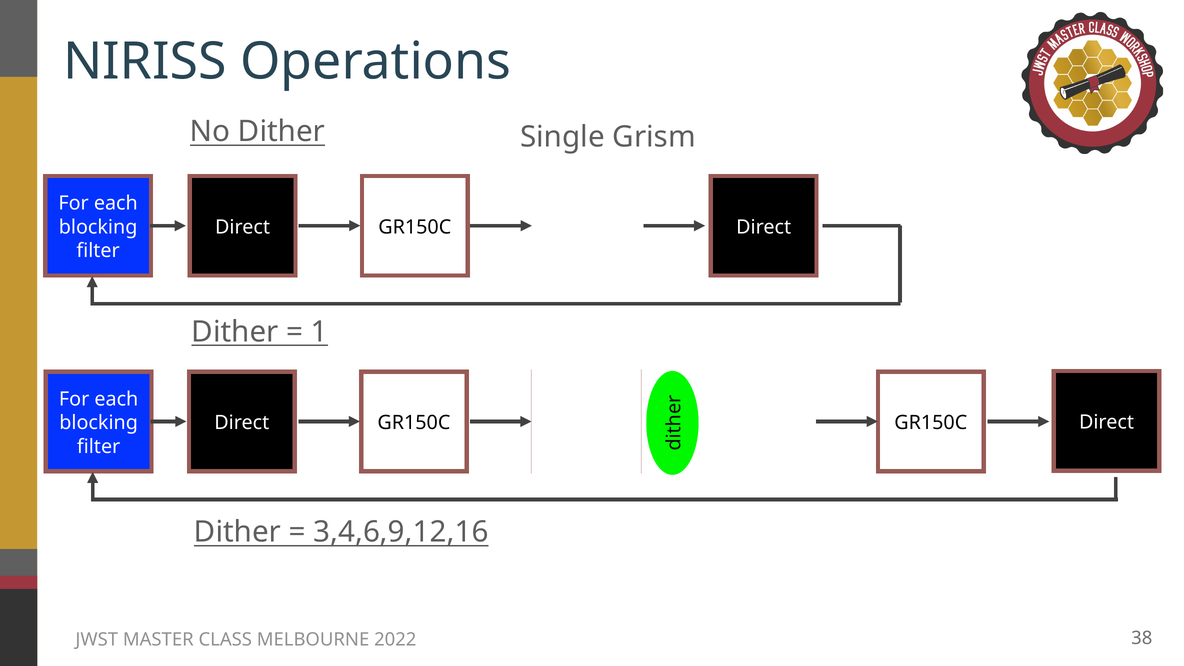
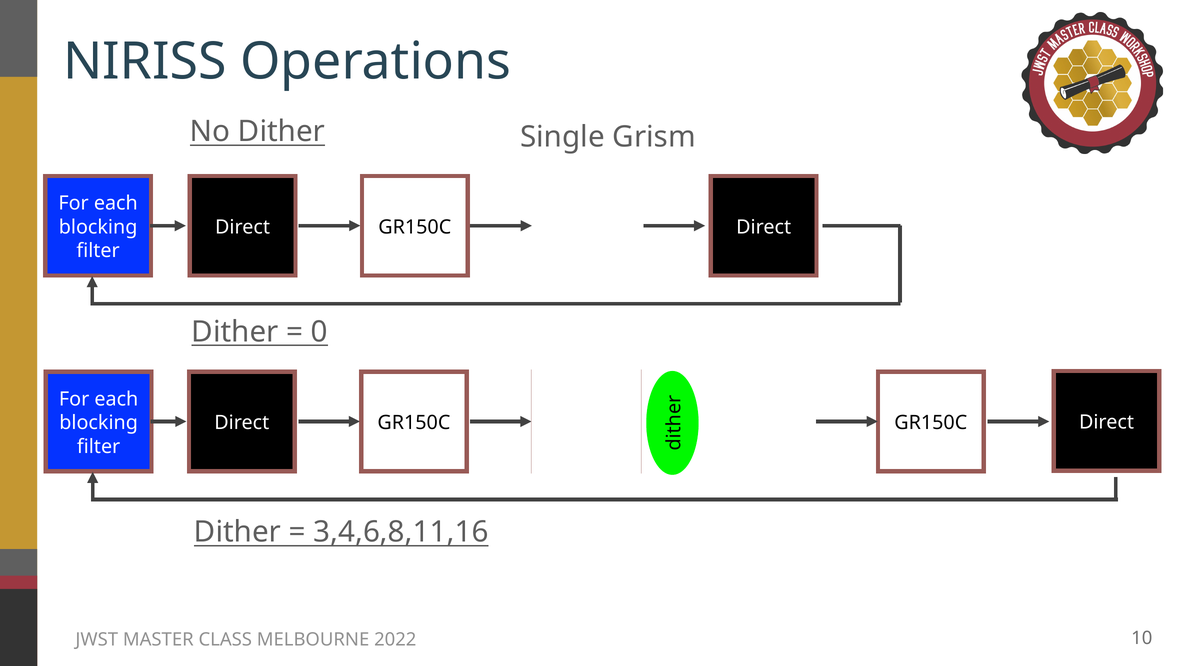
1: 1 -> 0
3,4,6,9,12,16: 3,4,6,9,12,16 -> 3,4,6,8,11,16
38: 38 -> 10
